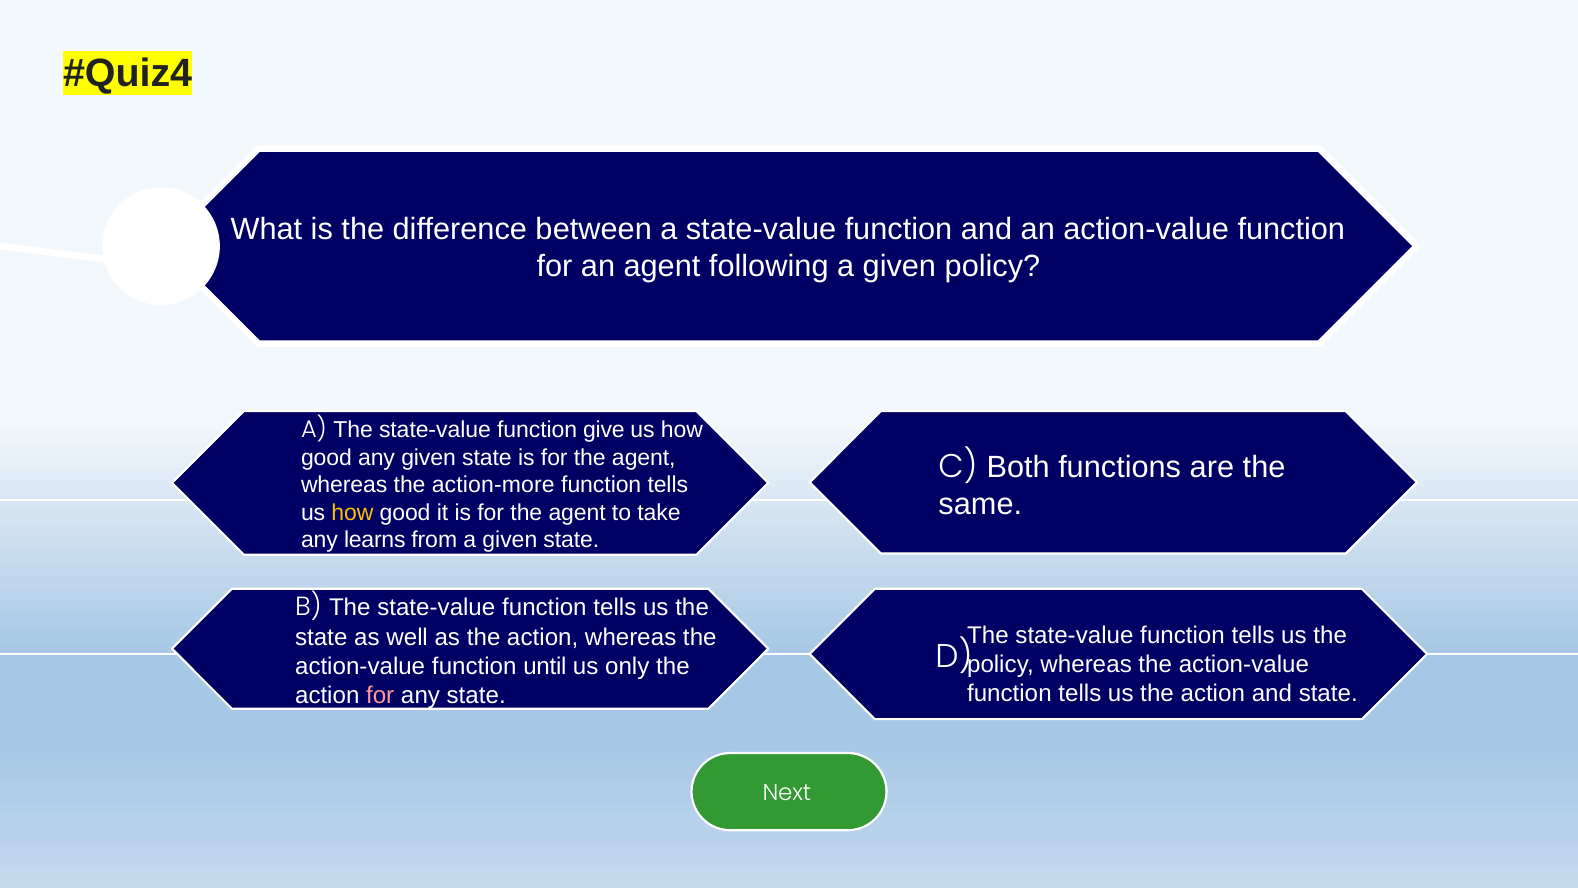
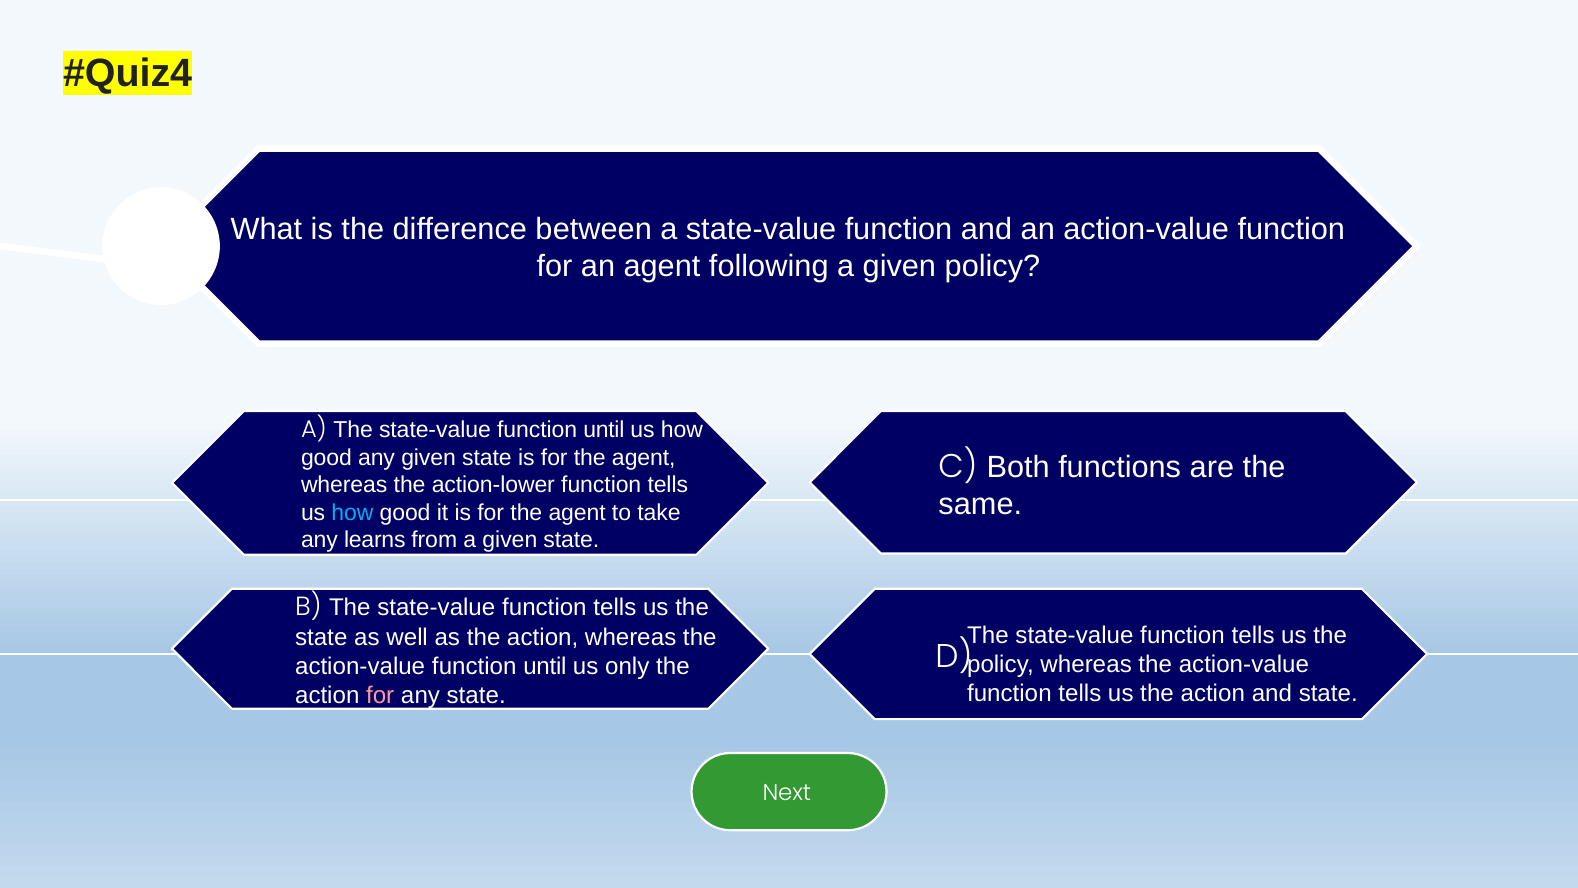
state-value function give: give -> until
action-more: action-more -> action-lower
how at (352, 513) colour: yellow -> light blue
